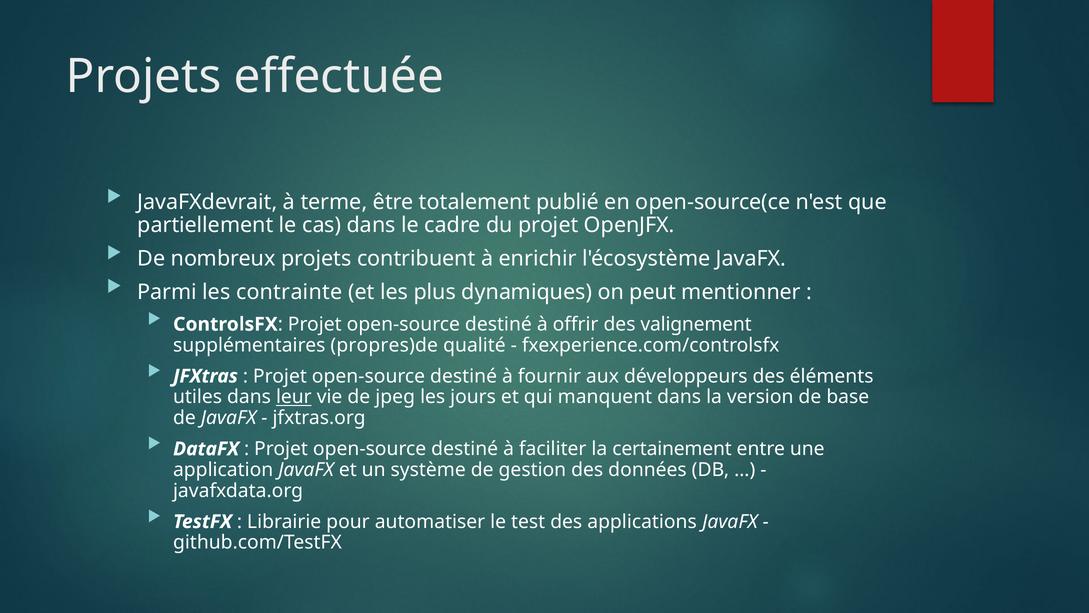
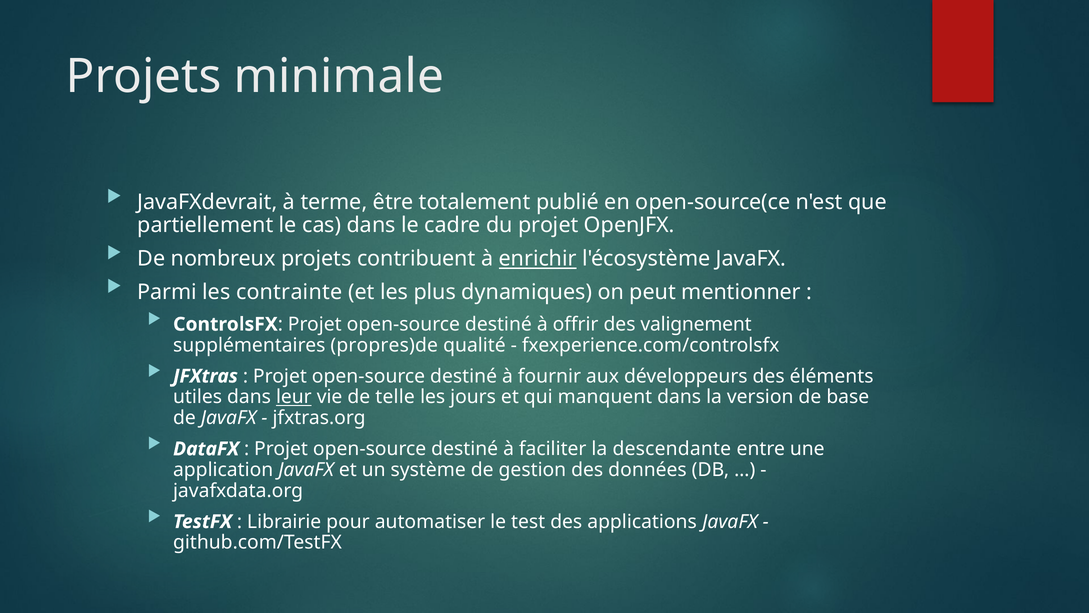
effectuée: effectuée -> minimale
enrichir underline: none -> present
jpeg: jpeg -> telle
certainement: certainement -> descendante
